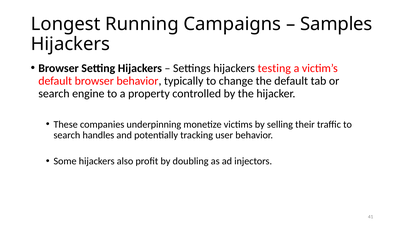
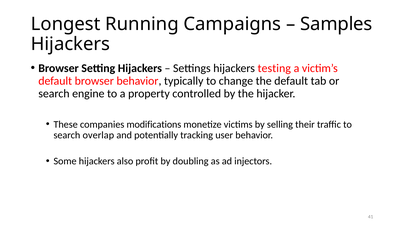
underpinning: underpinning -> modifications
handles: handles -> overlap
